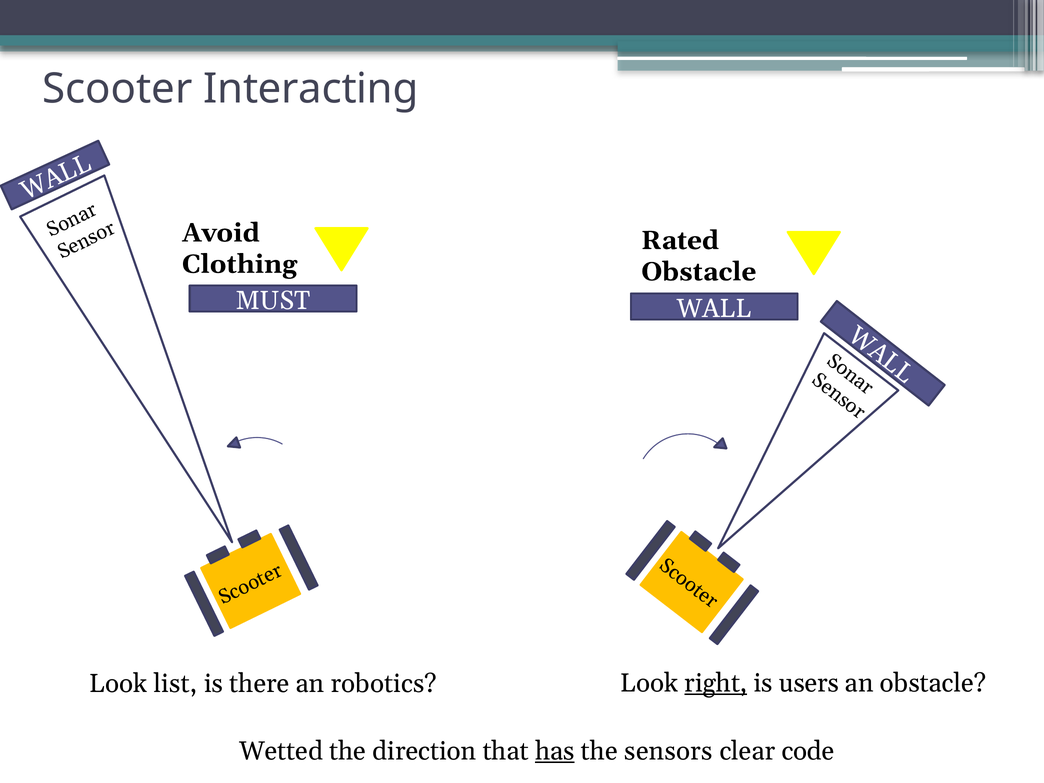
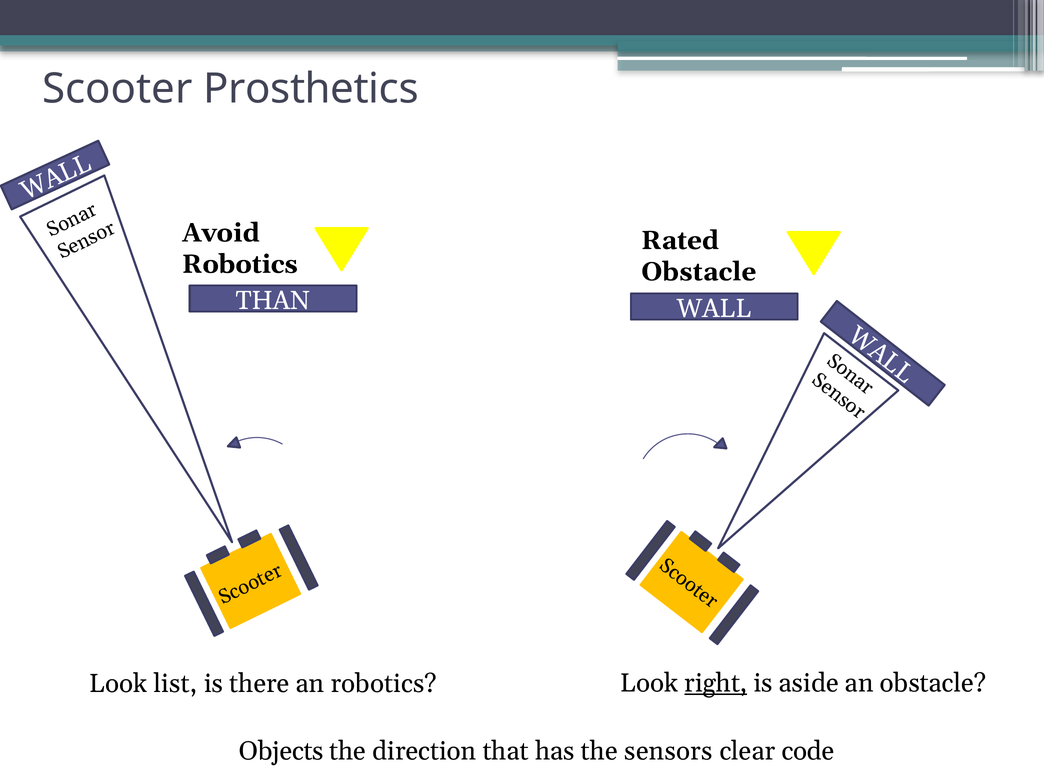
Interacting: Interacting -> Prosthetics
Clothing at (240, 264): Clothing -> Robotics
MUST: MUST -> THAN
users: users -> aside
Wetted: Wetted -> Objects
has underline: present -> none
